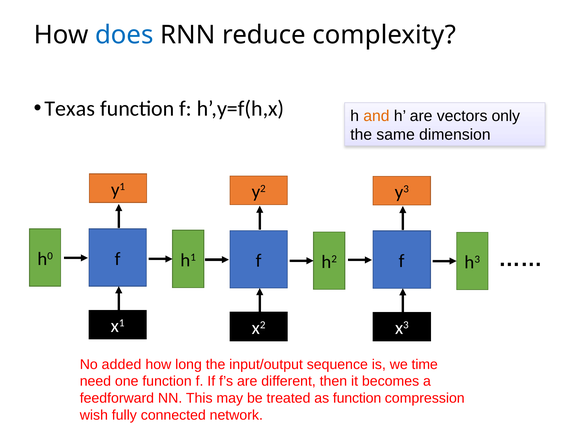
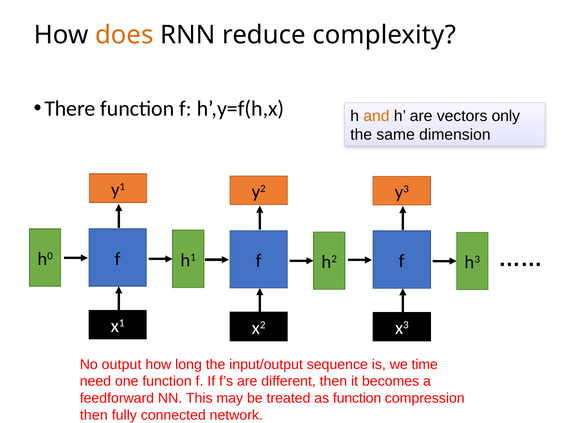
does colour: blue -> orange
Texas: Texas -> There
added: added -> output
wish at (94, 415): wish -> then
